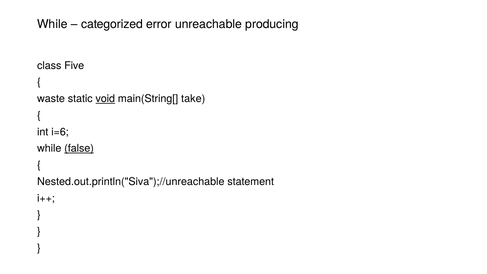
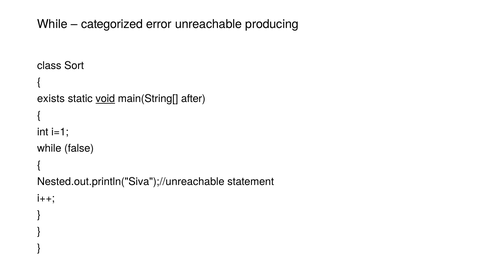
Five: Five -> Sort
waste: waste -> exists
take: take -> after
i=6: i=6 -> i=1
false underline: present -> none
